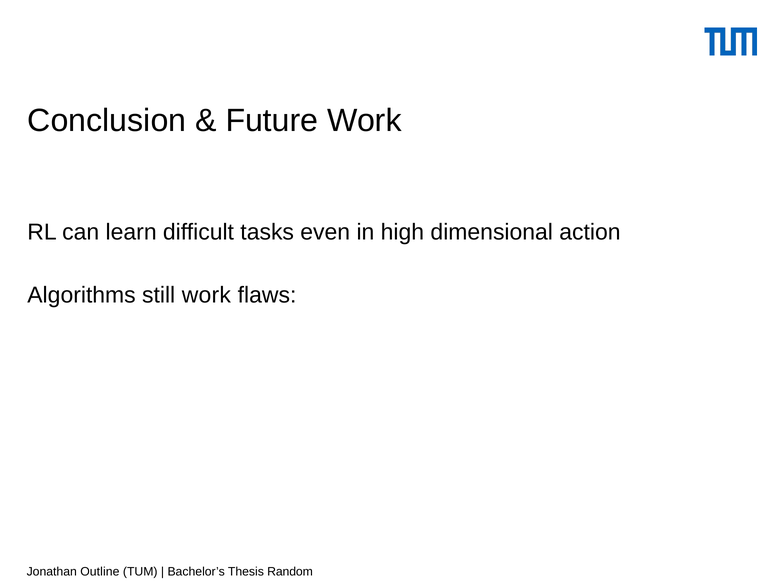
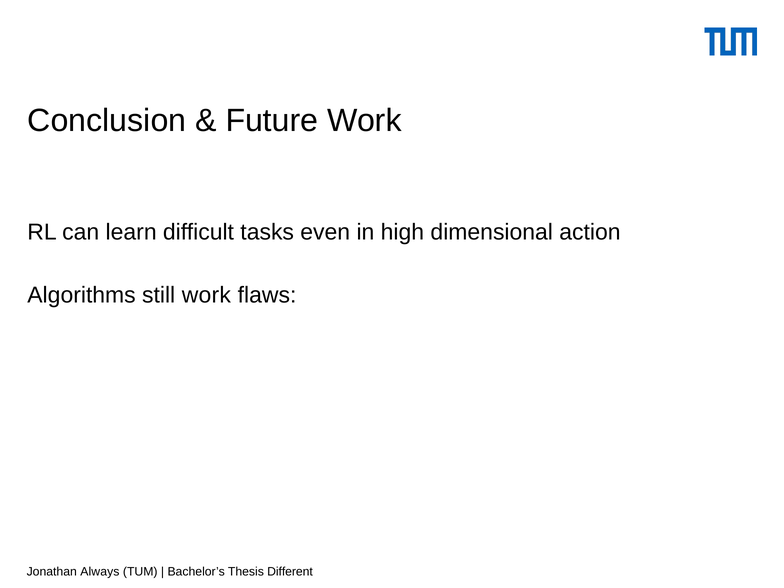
Outline: Outline -> Always
Random: Random -> Different
